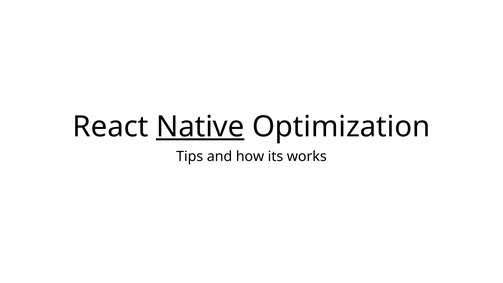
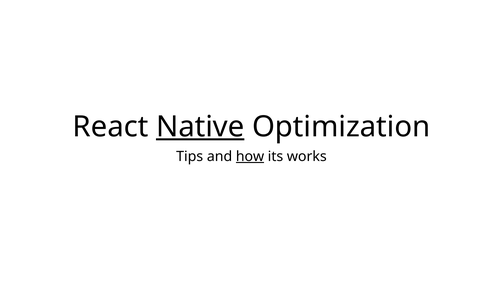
how underline: none -> present
